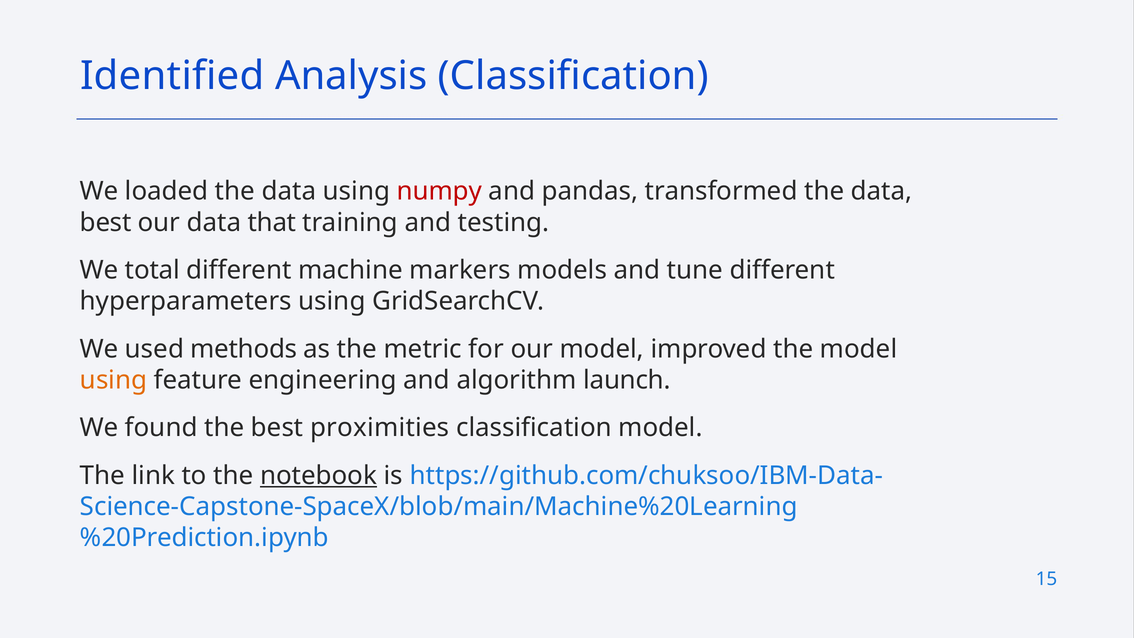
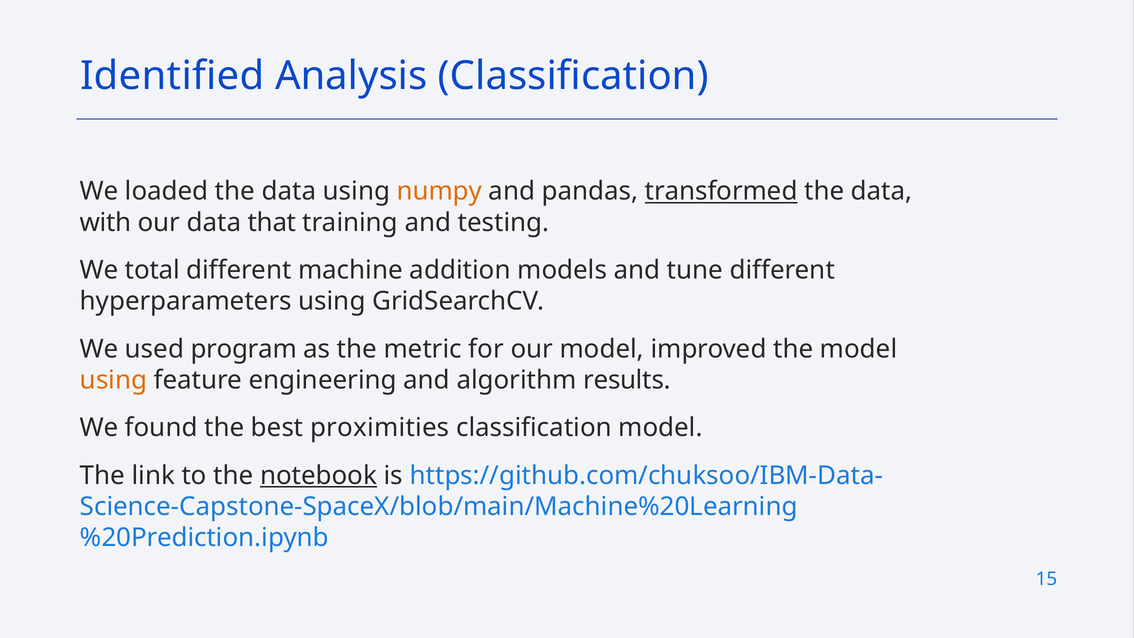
numpy colour: red -> orange
transformed underline: none -> present
best at (106, 222): best -> with
markers: markers -> addition
methods: methods -> program
launch: launch -> results
